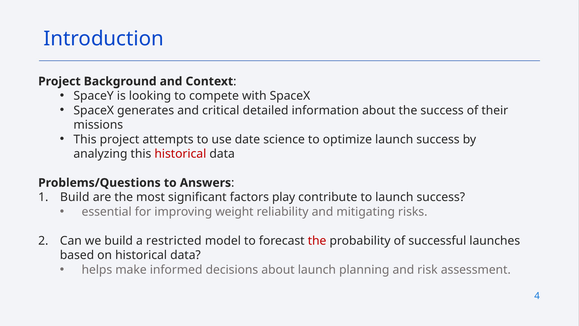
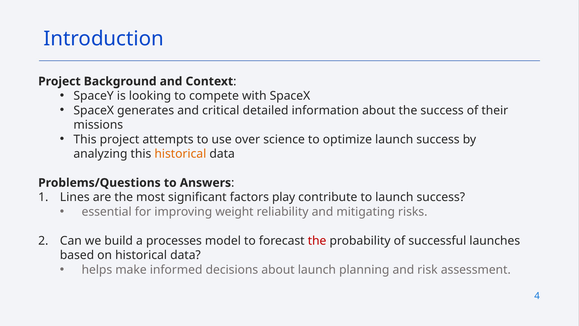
date: date -> over
historical at (180, 154) colour: red -> orange
Build at (75, 197): Build -> Lines
restricted: restricted -> processes
